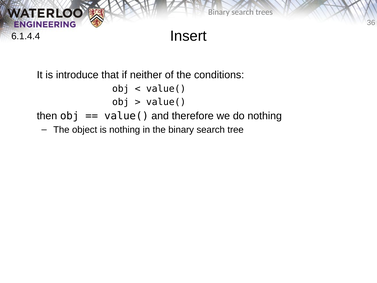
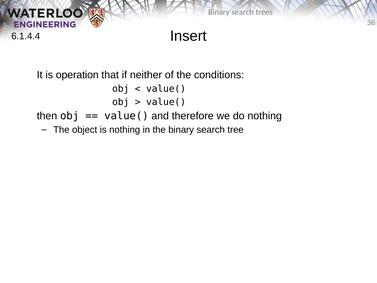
introduce: introduce -> operation
